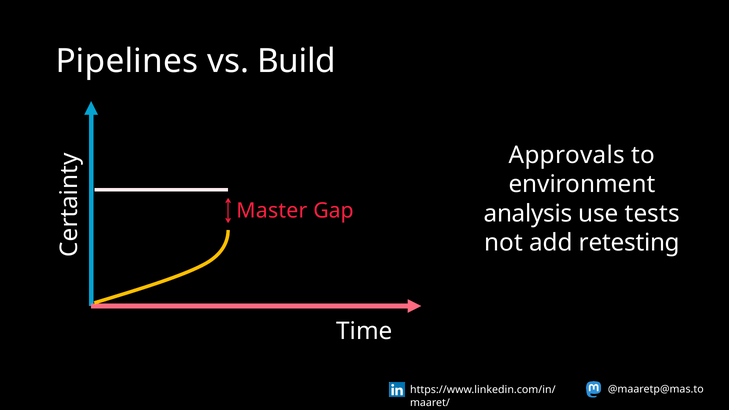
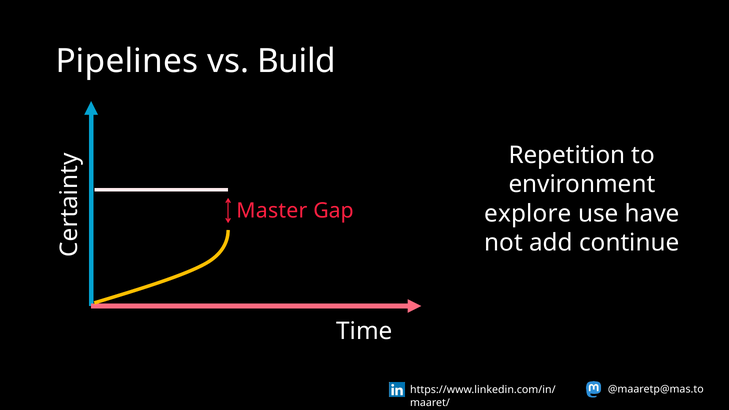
Approvals: Approvals -> Repetition
analysis: analysis -> explore
tests: tests -> have
retesting: retesting -> continue
